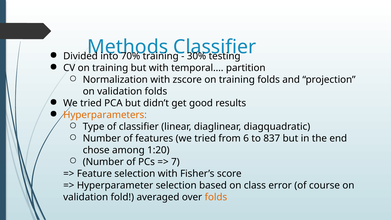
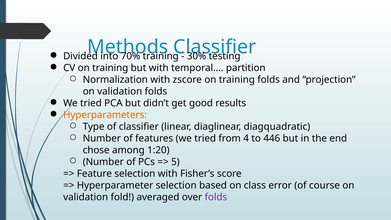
6: 6 -> 4
837: 837 -> 446
7: 7 -> 5
folds at (216, 197) colour: orange -> purple
